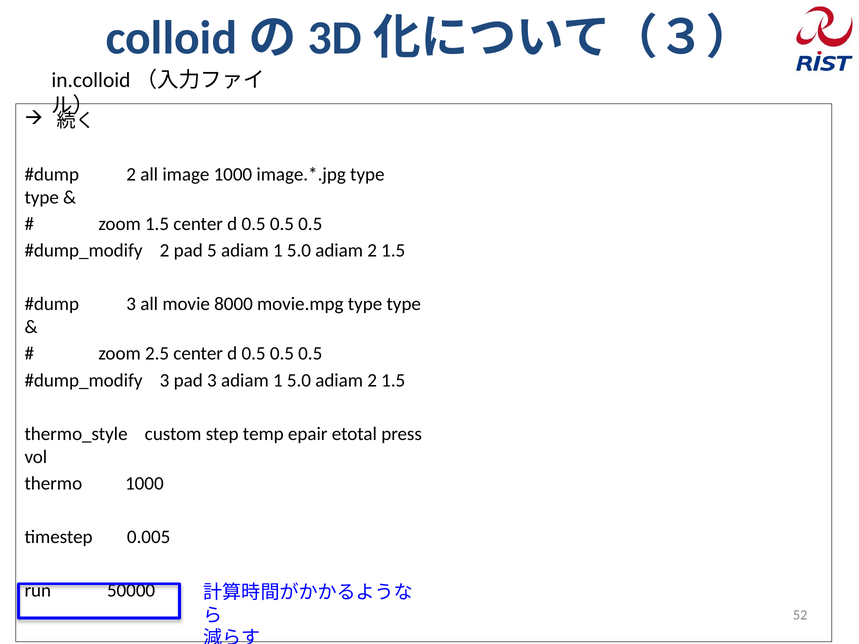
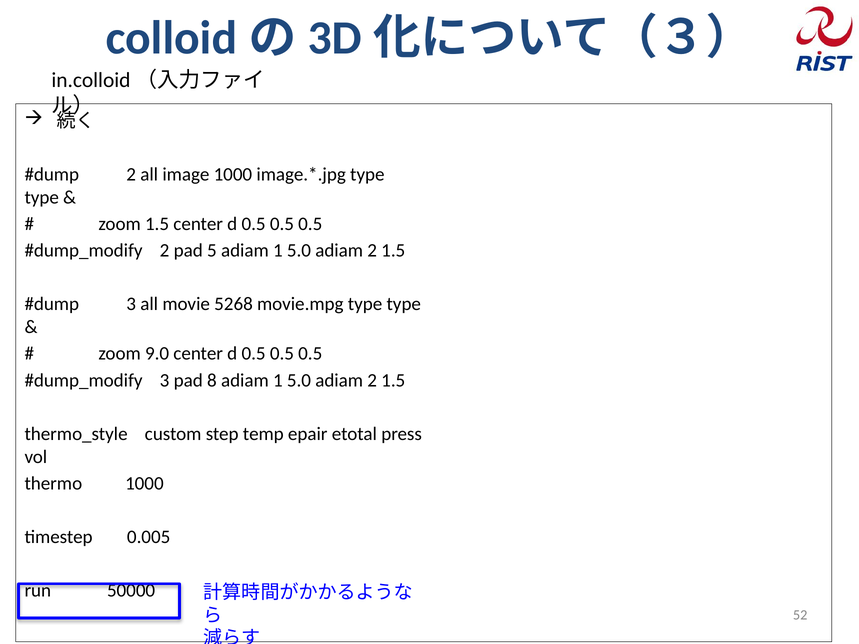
8000: 8000 -> 5268
2.5: 2.5 -> 9.0
pad 3: 3 -> 8
